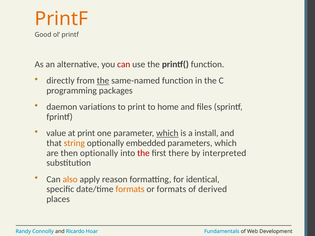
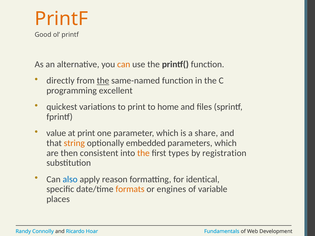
can at (124, 64) colour: red -> orange
packages: packages -> excellent
daemon: daemon -> quickest
which at (167, 133) underline: present -> none
install: install -> share
then optionally: optionally -> consistent
the at (143, 153) colour: red -> orange
there: there -> types
interpreted: interpreted -> registration
also colour: orange -> blue
or formats: formats -> engines
derived: derived -> variable
